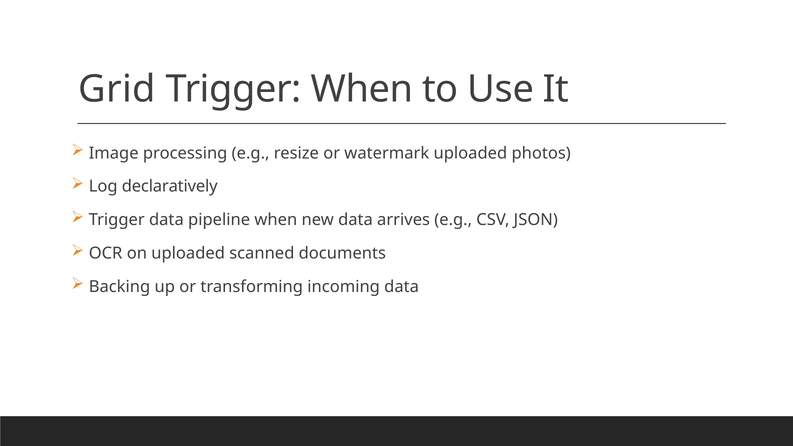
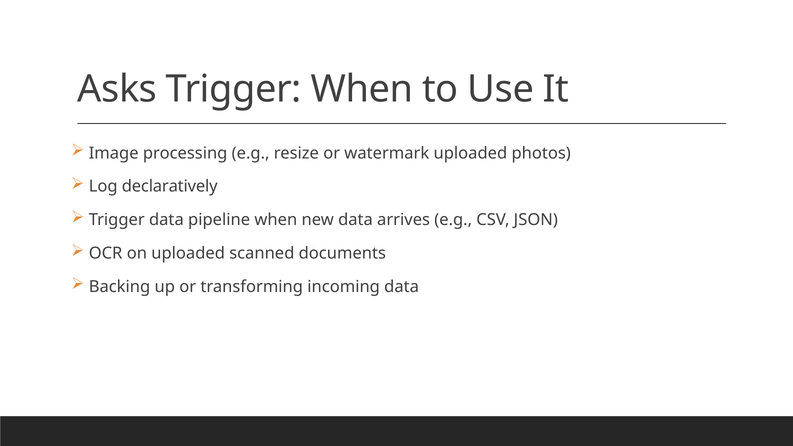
Grid: Grid -> Asks
